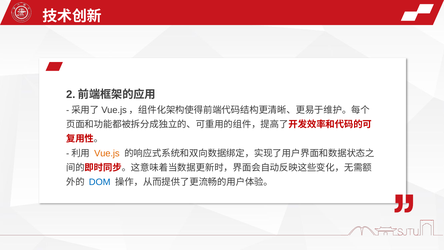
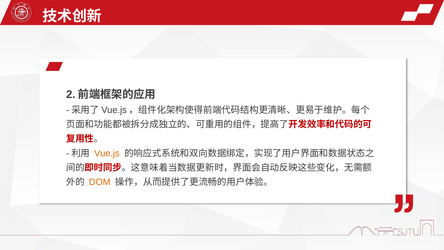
DOM colour: blue -> orange
